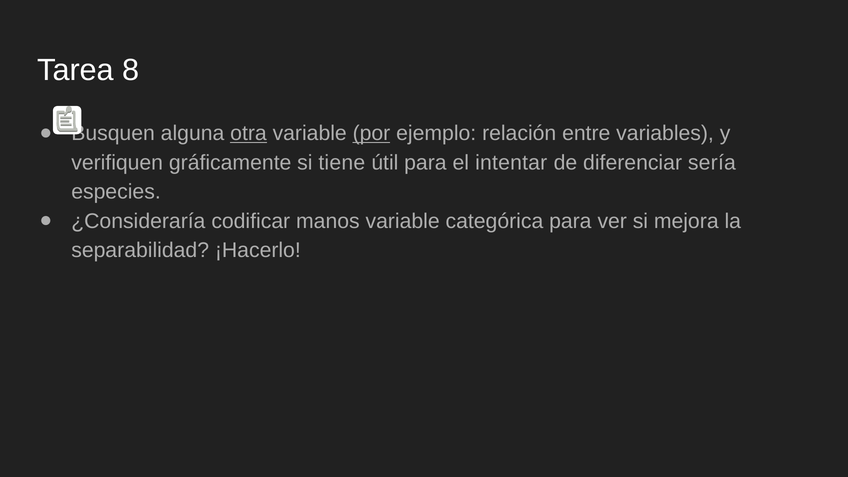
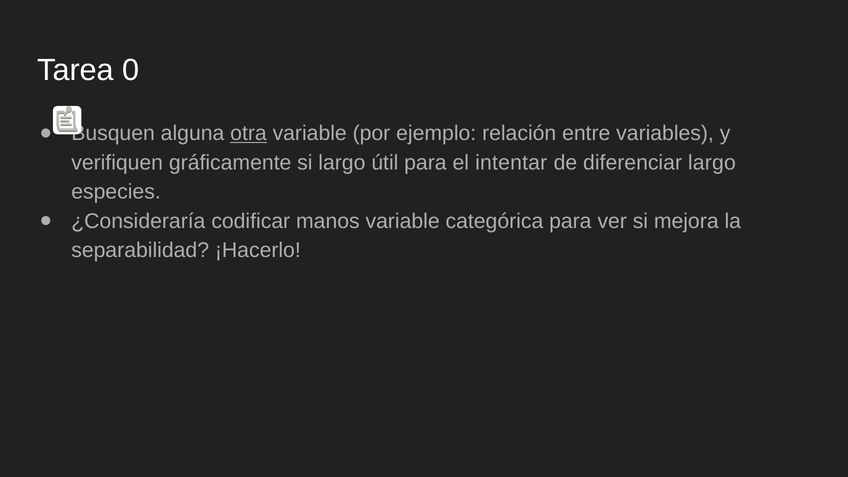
8: 8 -> 0
por underline: present -> none
si tiene: tiene -> largo
diferenciar sería: sería -> largo
